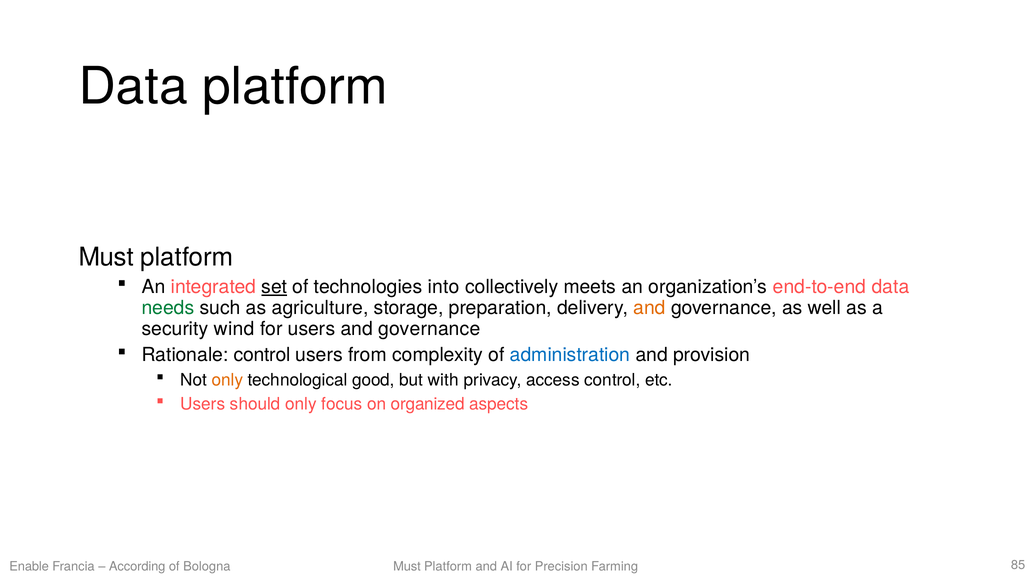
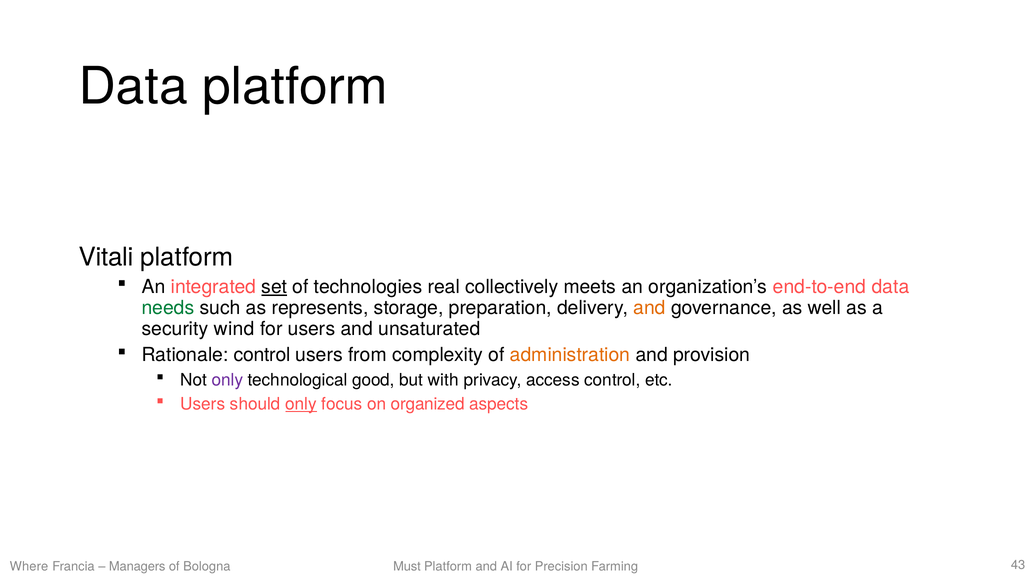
Must at (106, 257): Must -> Vitali
into: into -> real
agriculture: agriculture -> represents
users and governance: governance -> unsaturated
administration colour: blue -> orange
only at (227, 380) colour: orange -> purple
only at (301, 404) underline: none -> present
Enable: Enable -> Where
According: According -> Managers
85: 85 -> 43
